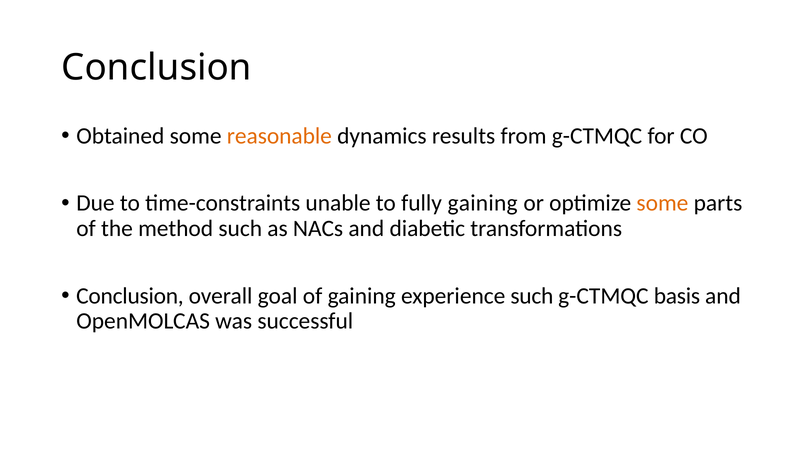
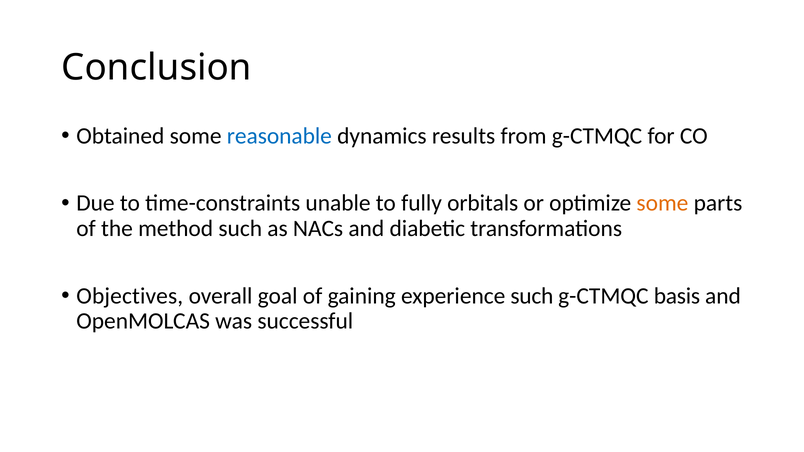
reasonable colour: orange -> blue
fully gaining: gaining -> orbitals
Conclusion at (130, 296): Conclusion -> Objectives
